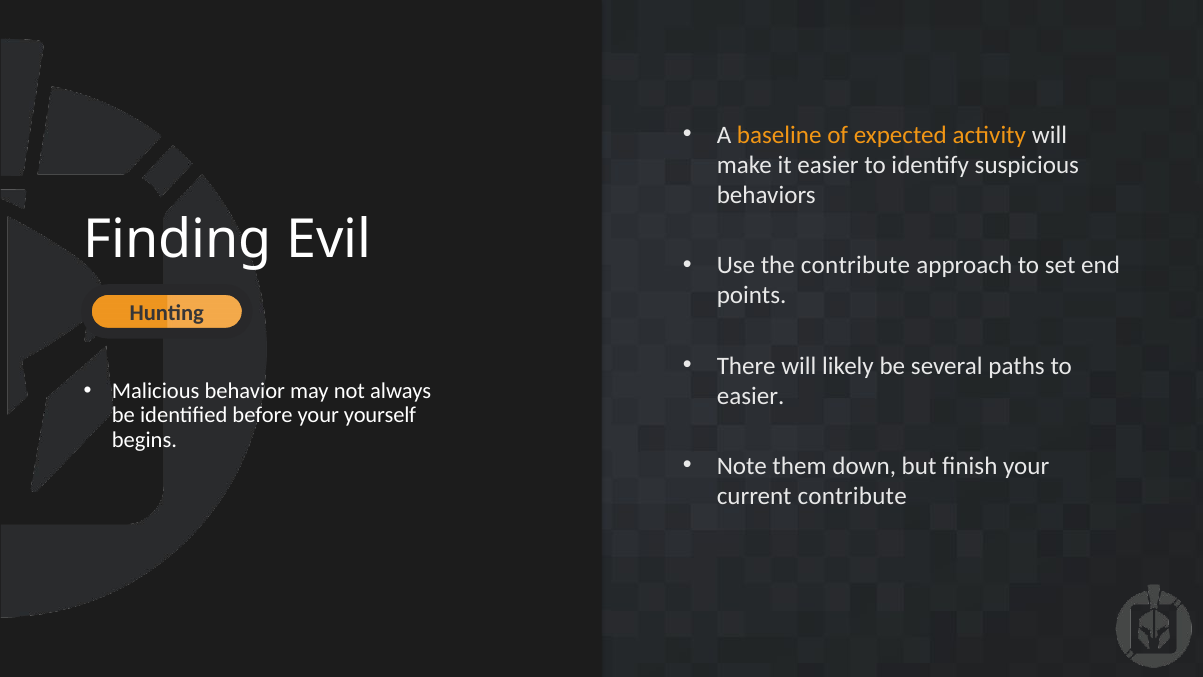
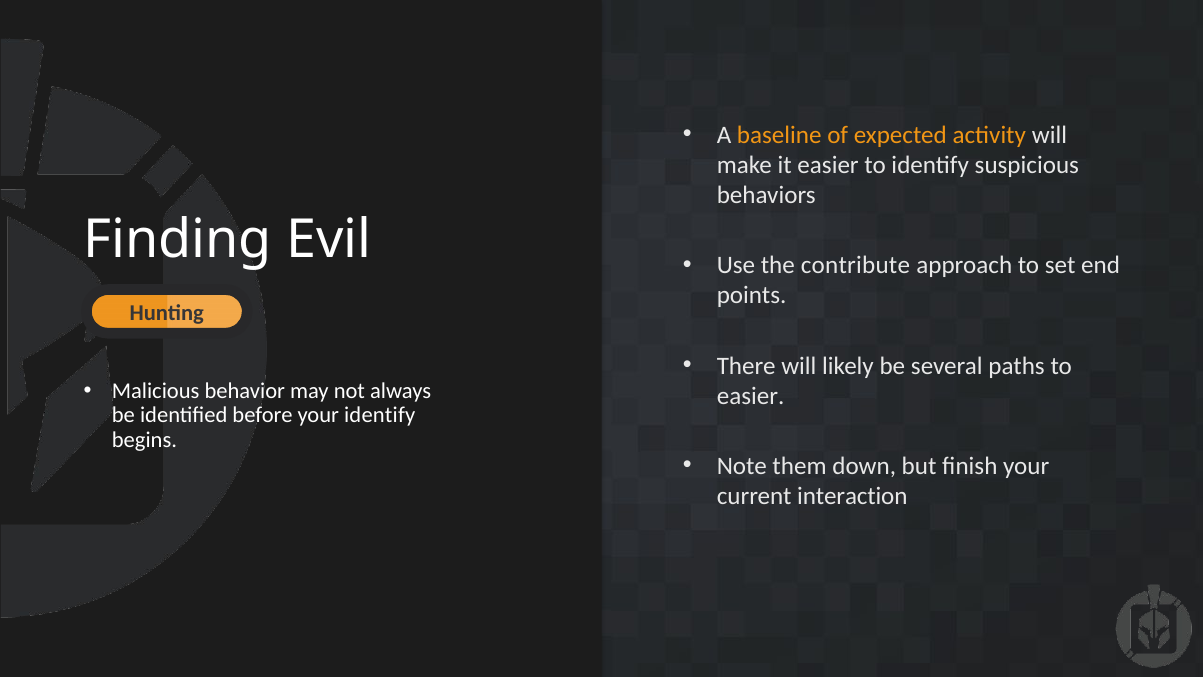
your yourself: yourself -> identify
current contribute: contribute -> interaction
